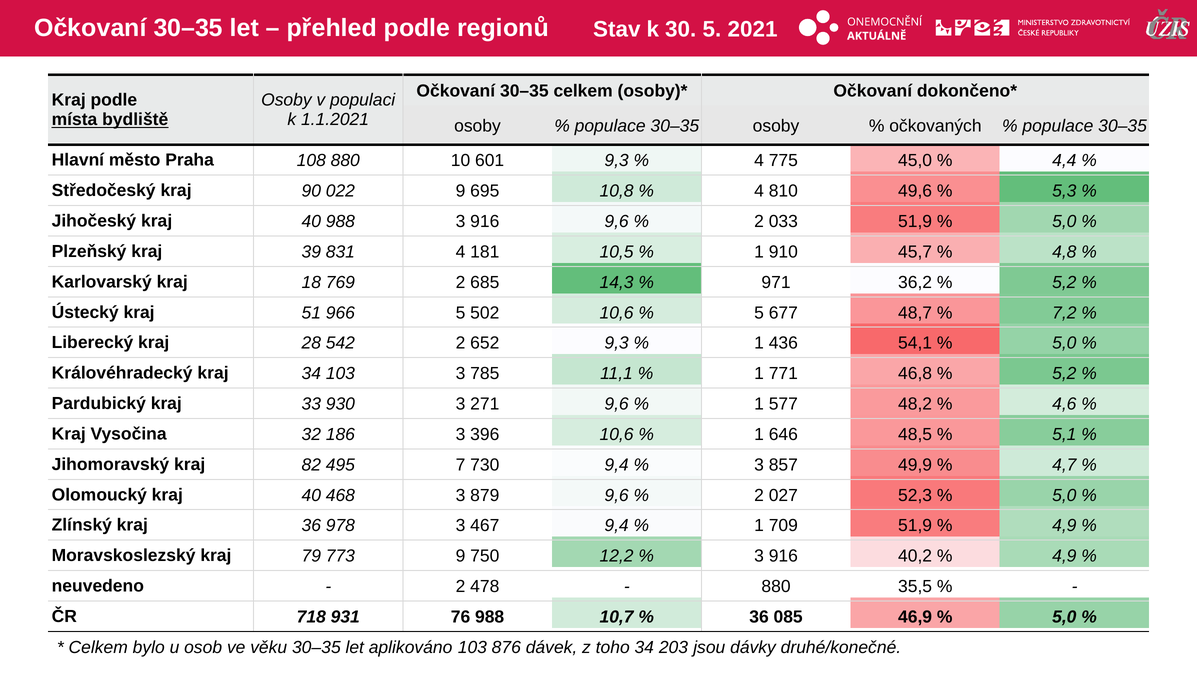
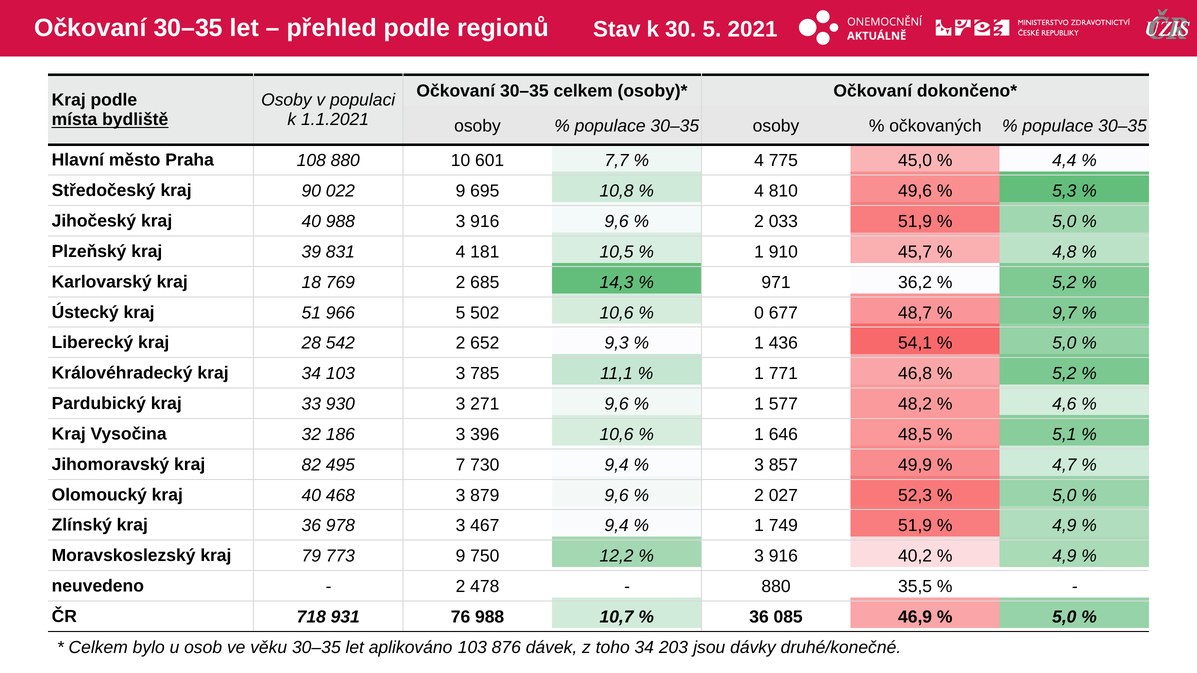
601 9,3: 9,3 -> 7,7
5 at (759, 313): 5 -> 0
7,2: 7,2 -> 9,7
709: 709 -> 749
